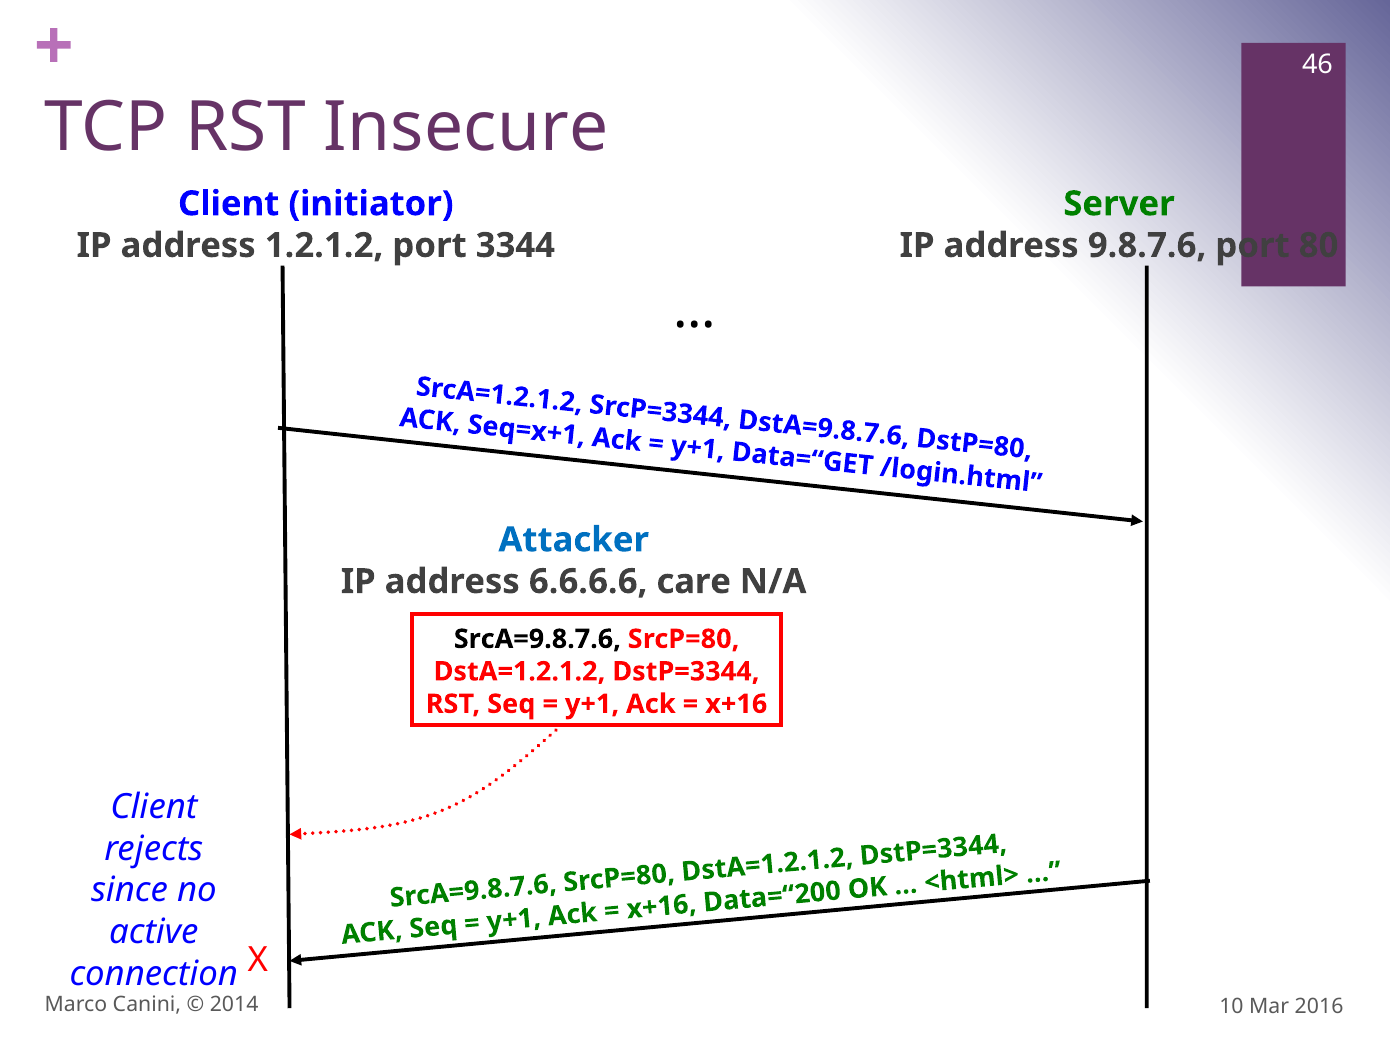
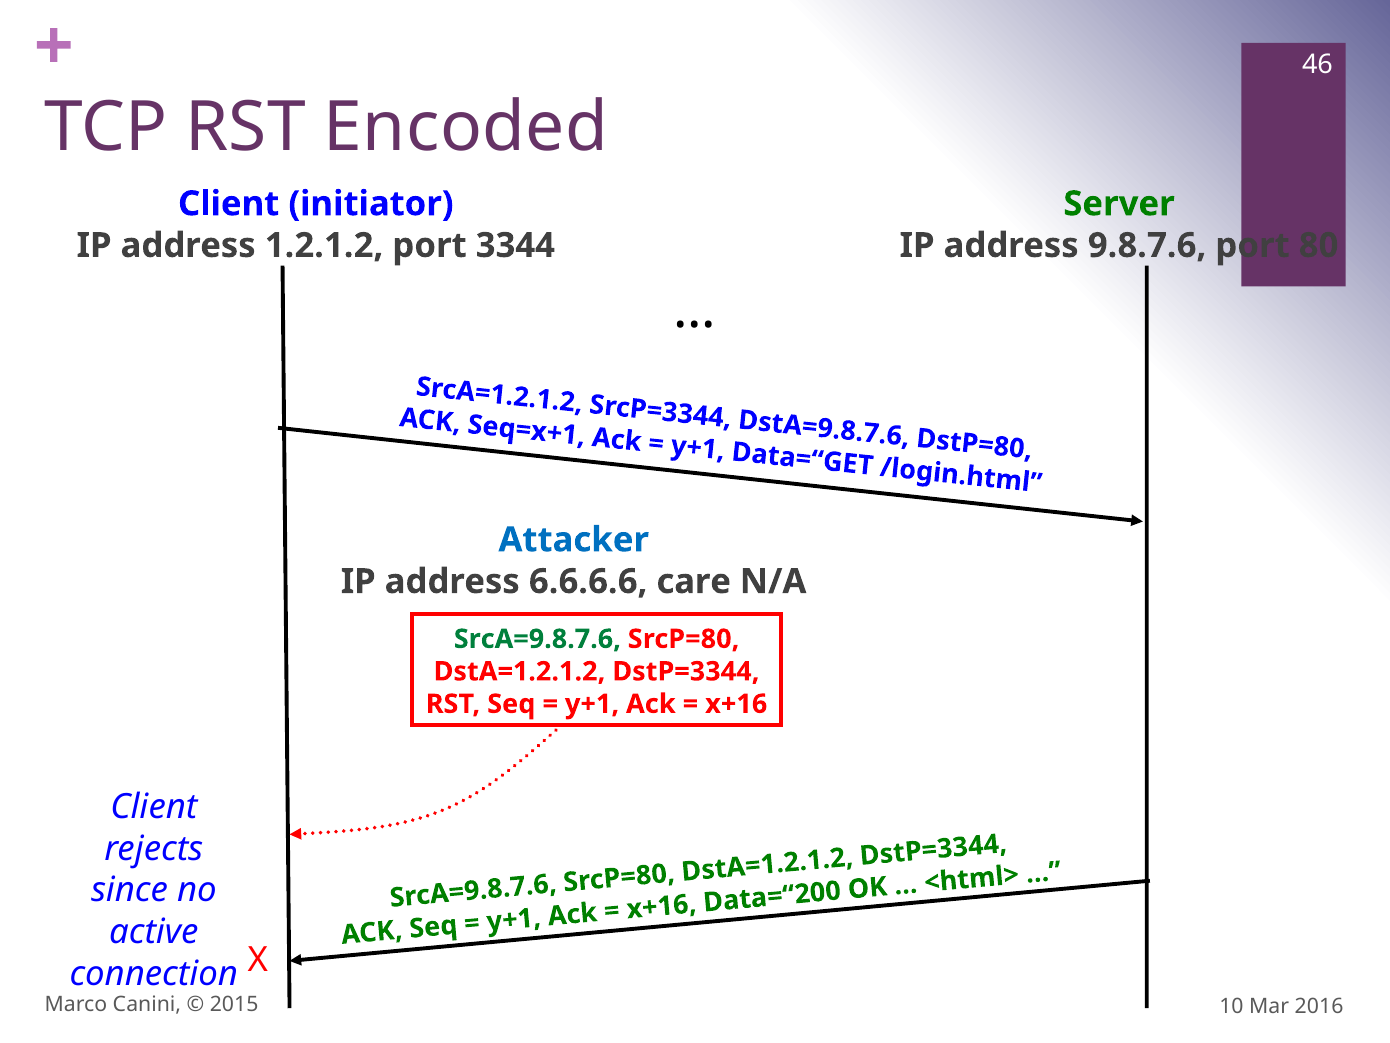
Insecure: Insecure -> Encoded
SrcA=9.8.7.6 at (537, 639) colour: black -> green
2014: 2014 -> 2015
